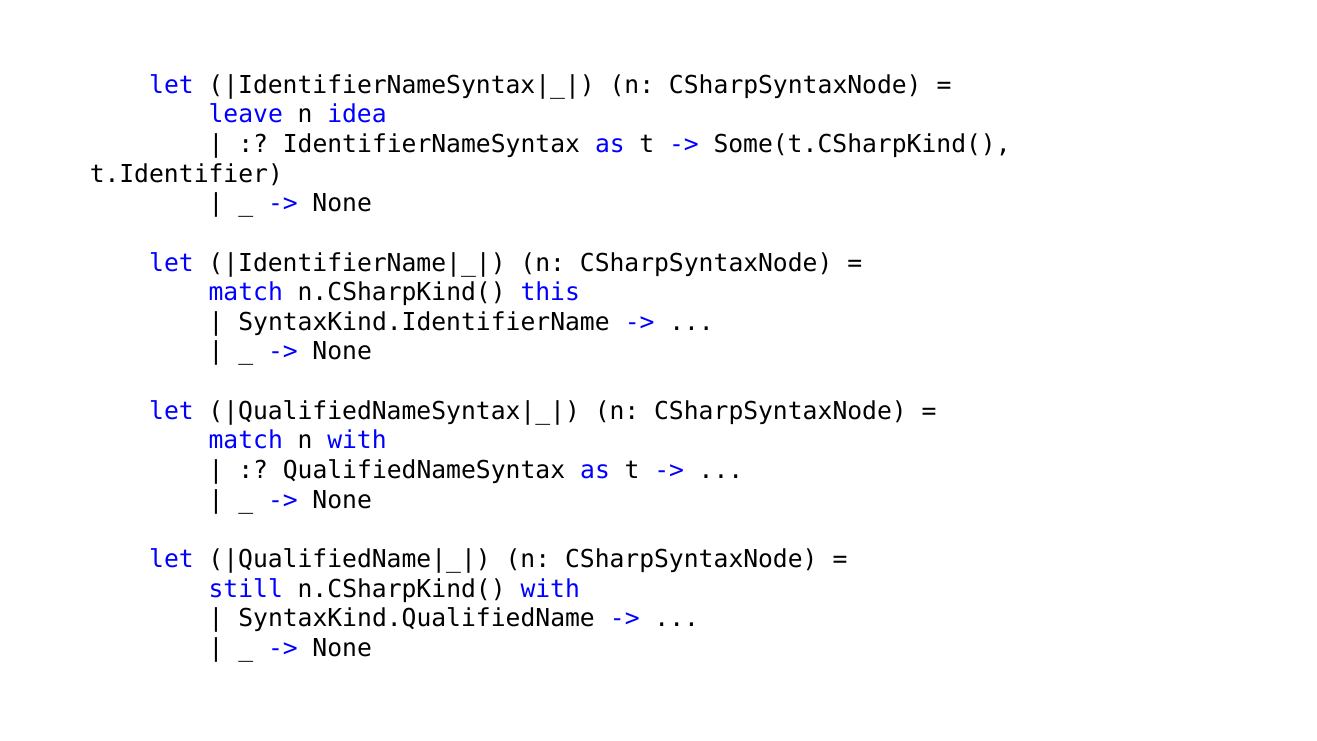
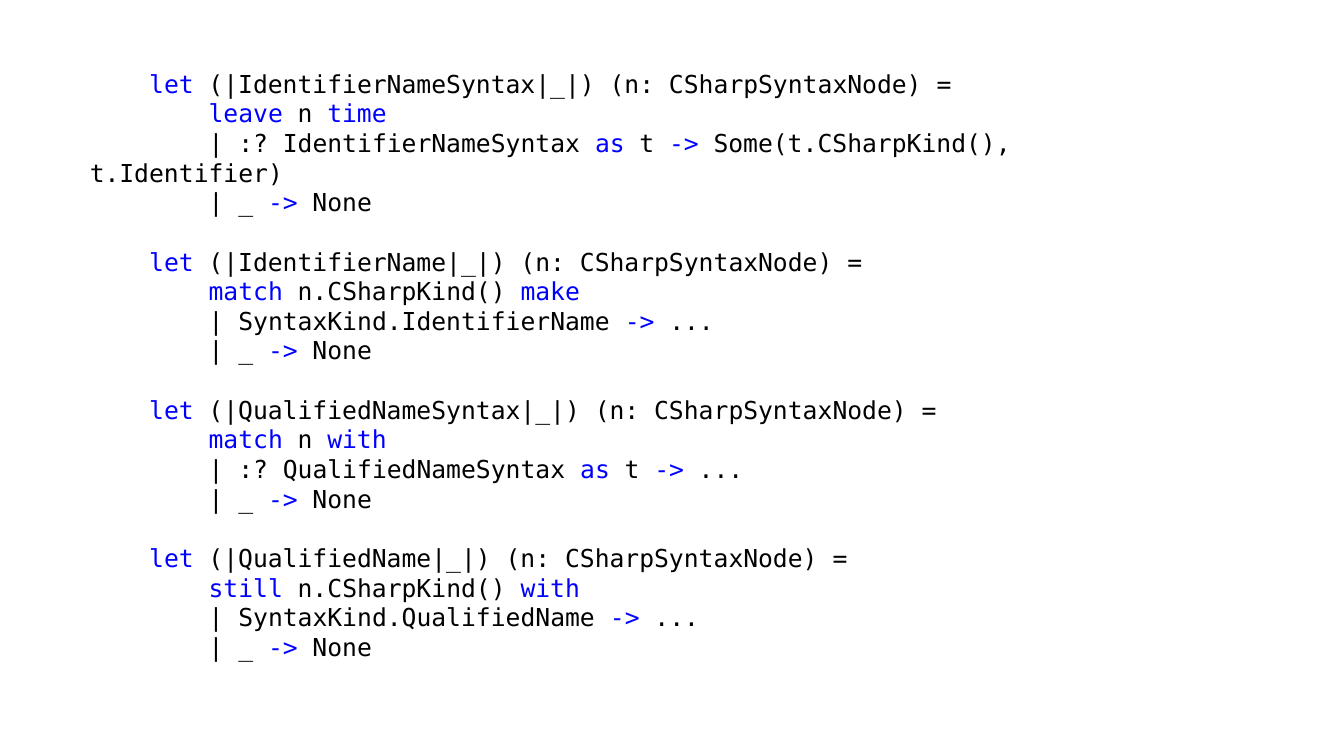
idea: idea -> time
this: this -> make
